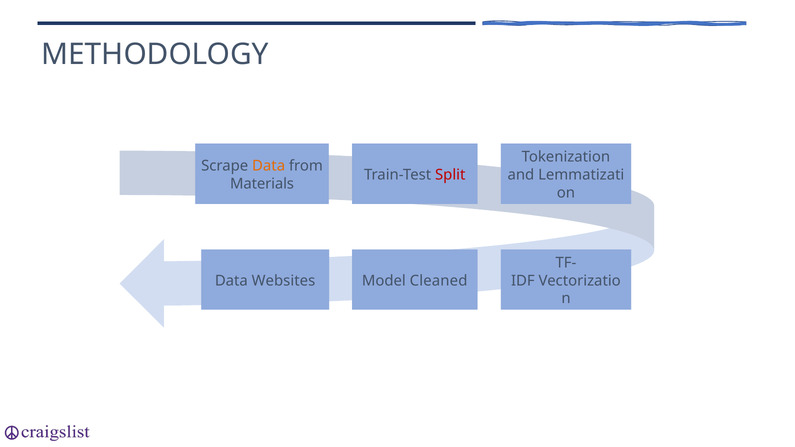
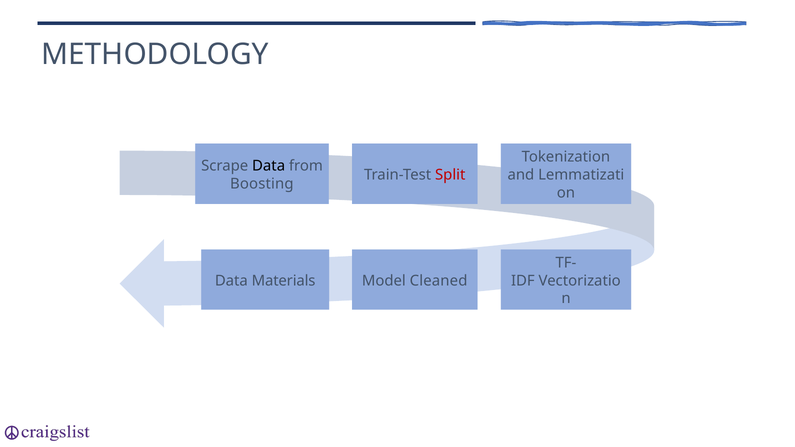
Data at (269, 166) colour: orange -> black
Materials: Materials -> Boosting
Websites: Websites -> Materials
